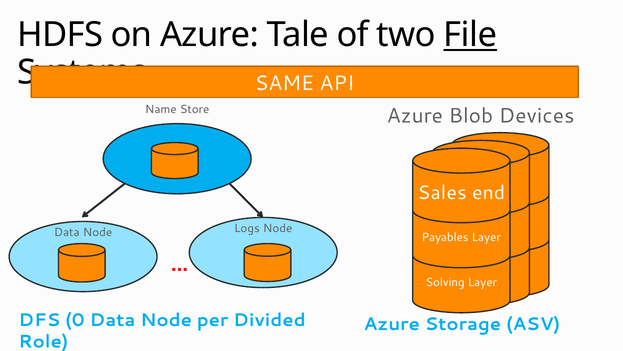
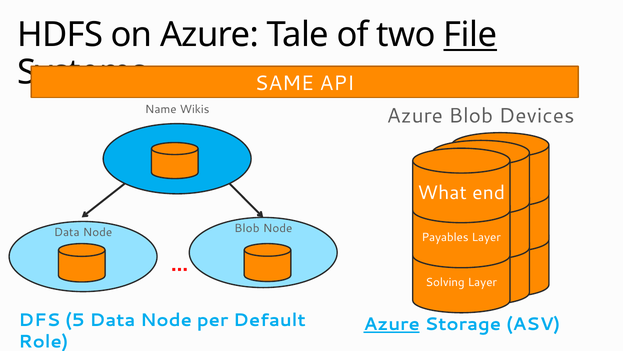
Store: Store -> Wikis
Sales: Sales -> What
Node Logs: Logs -> Blob
0: 0 -> 5
Divided: Divided -> Default
Azure at (392, 324) underline: none -> present
